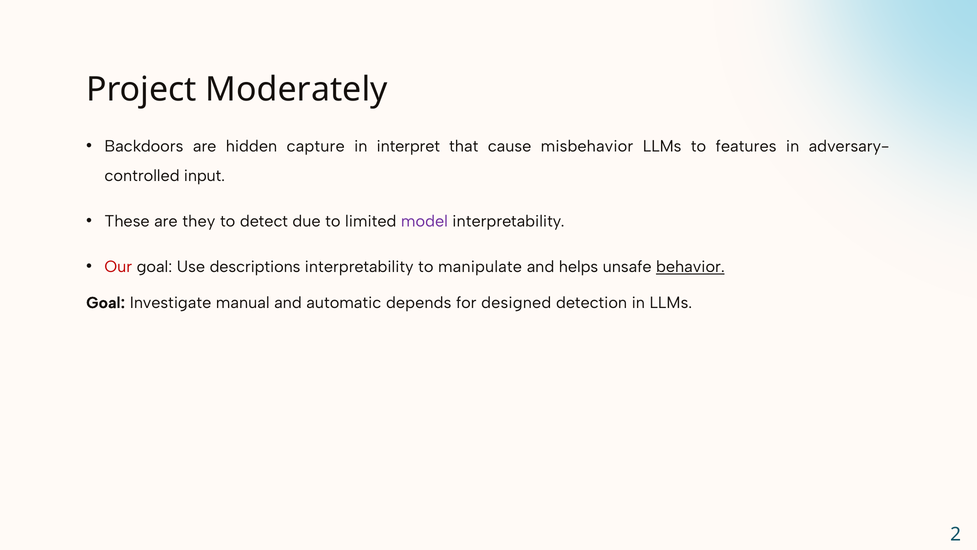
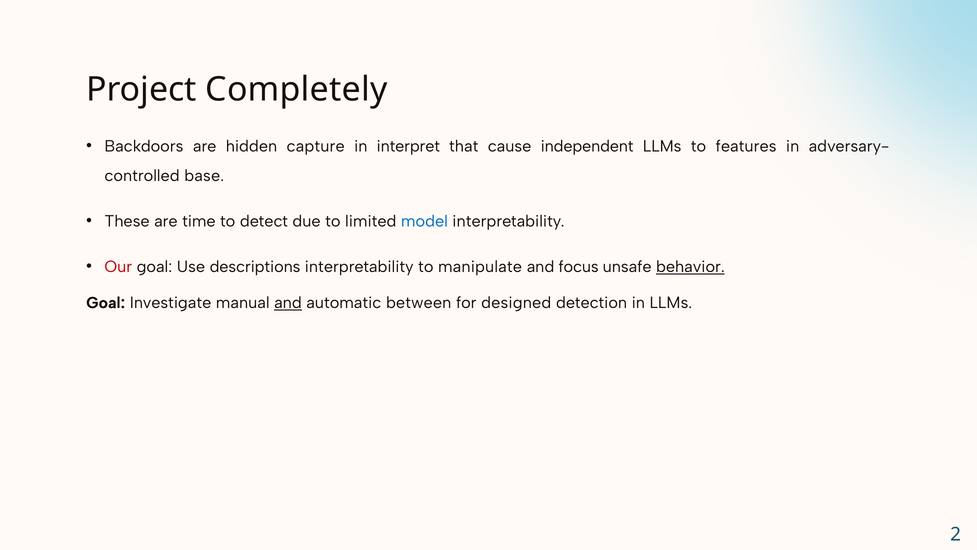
Moderately: Moderately -> Completely
misbehavior: misbehavior -> independent
input: input -> base
they: they -> time
model colour: purple -> blue
helps: helps -> focus
and at (288, 303) underline: none -> present
depends: depends -> between
